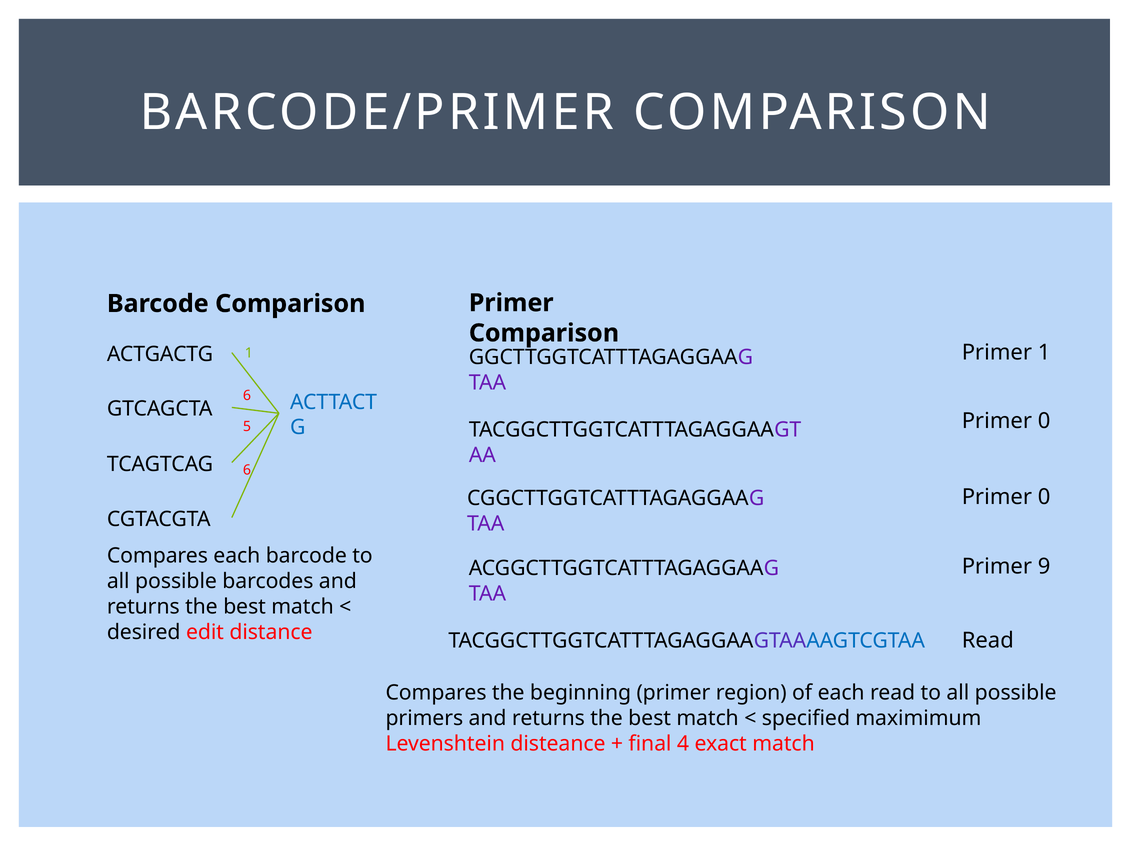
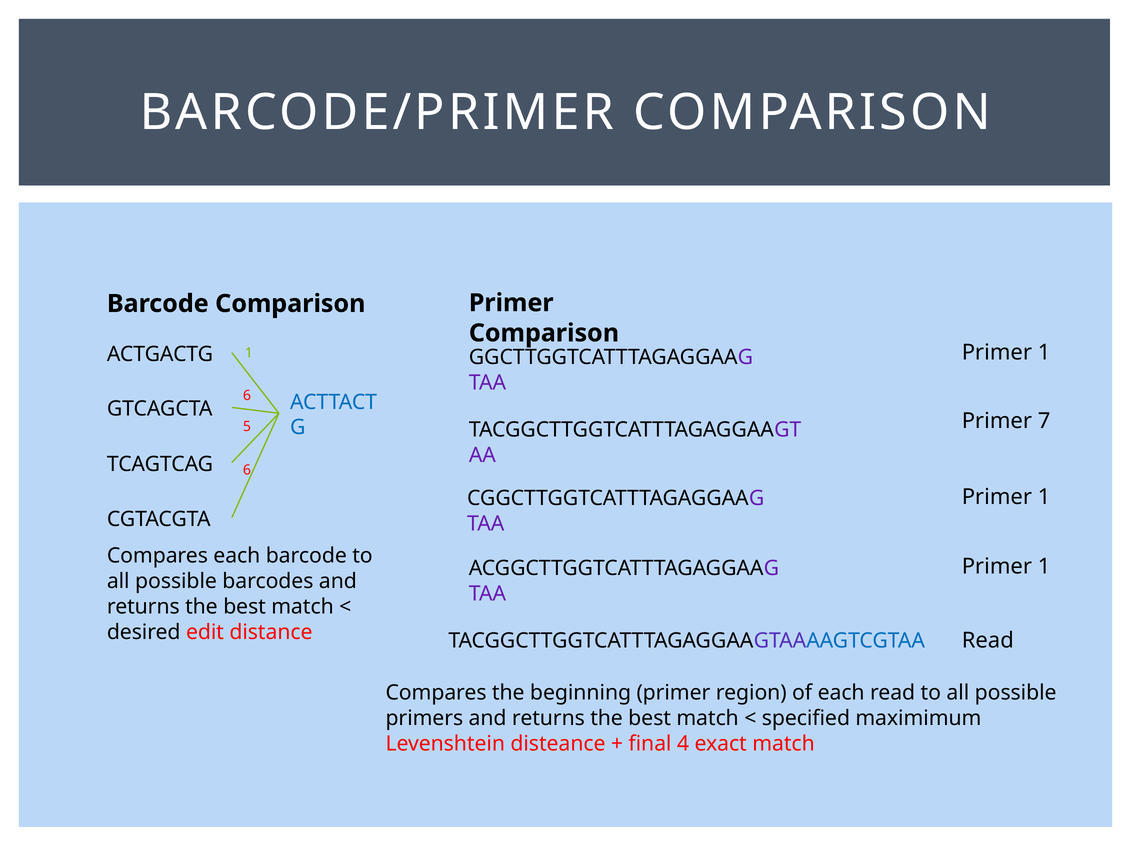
0 at (1044, 421): 0 -> 7
0 at (1044, 497): 0 -> 1
9 at (1044, 567): 9 -> 1
